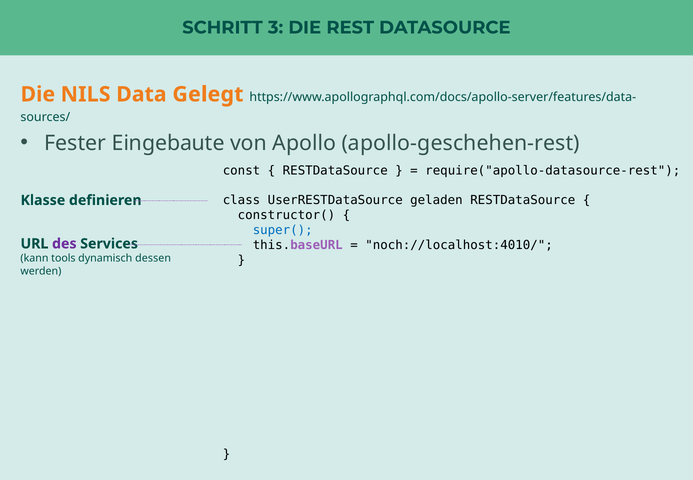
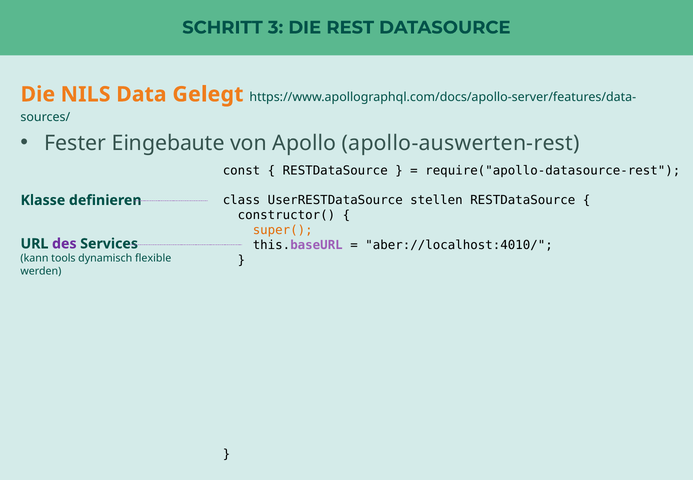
apollo-geschehen-rest: apollo-geschehen-rest -> apollo-auswerten-rest
geladen: geladen -> stellen
super( colour: blue -> orange
noch://localhost:4010/: noch://localhost:4010/ -> aber://localhost:4010/
dessen: dessen -> flexible
